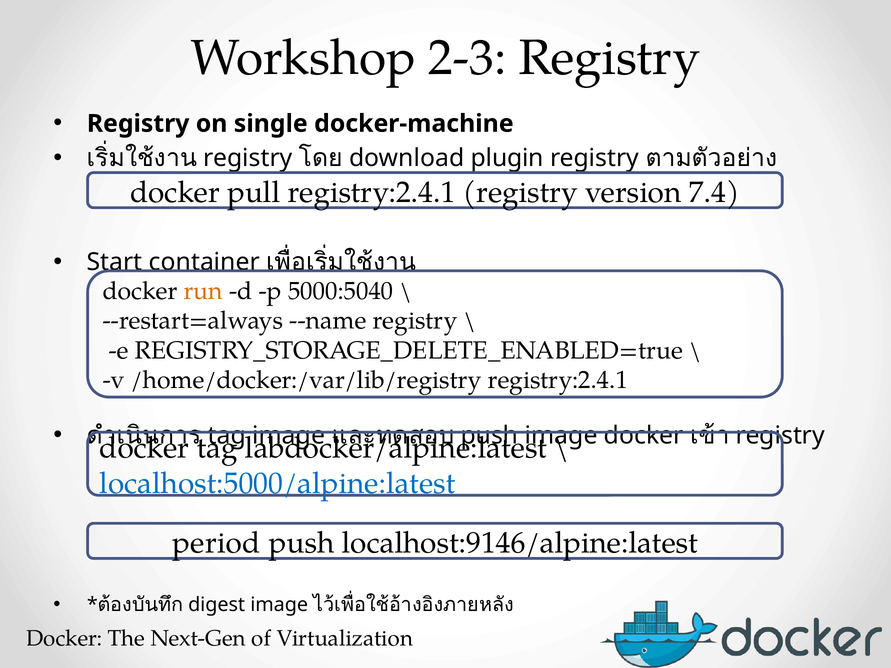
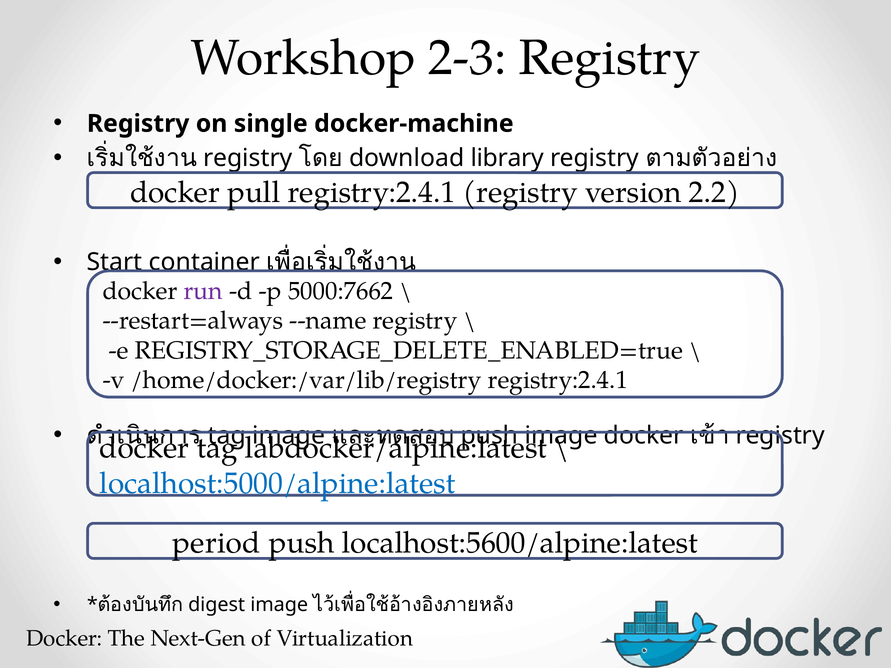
plugin: plugin -> library
7.4: 7.4 -> 2.2
run colour: orange -> purple
5000:5040: 5000:5040 -> 5000:7662
localhost:9146/alpine:latest: localhost:9146/alpine:latest -> localhost:5600/alpine:latest
